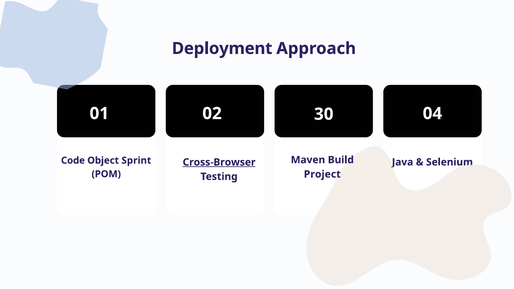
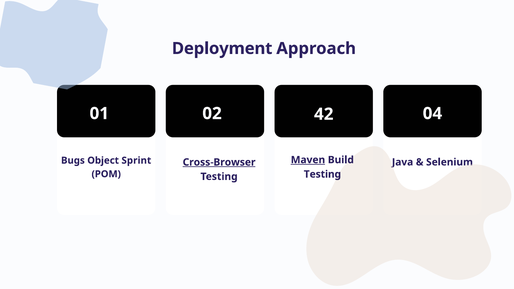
30: 30 -> 42
Maven underline: none -> present
Code: Code -> Bugs
Project at (322, 174): Project -> Testing
